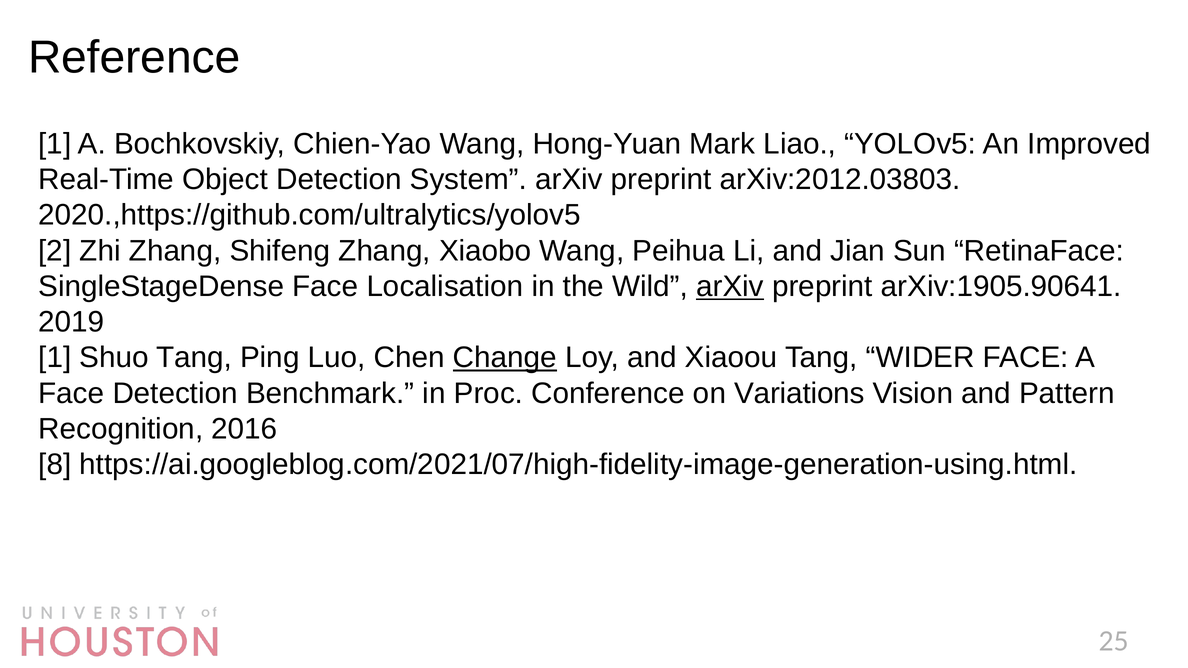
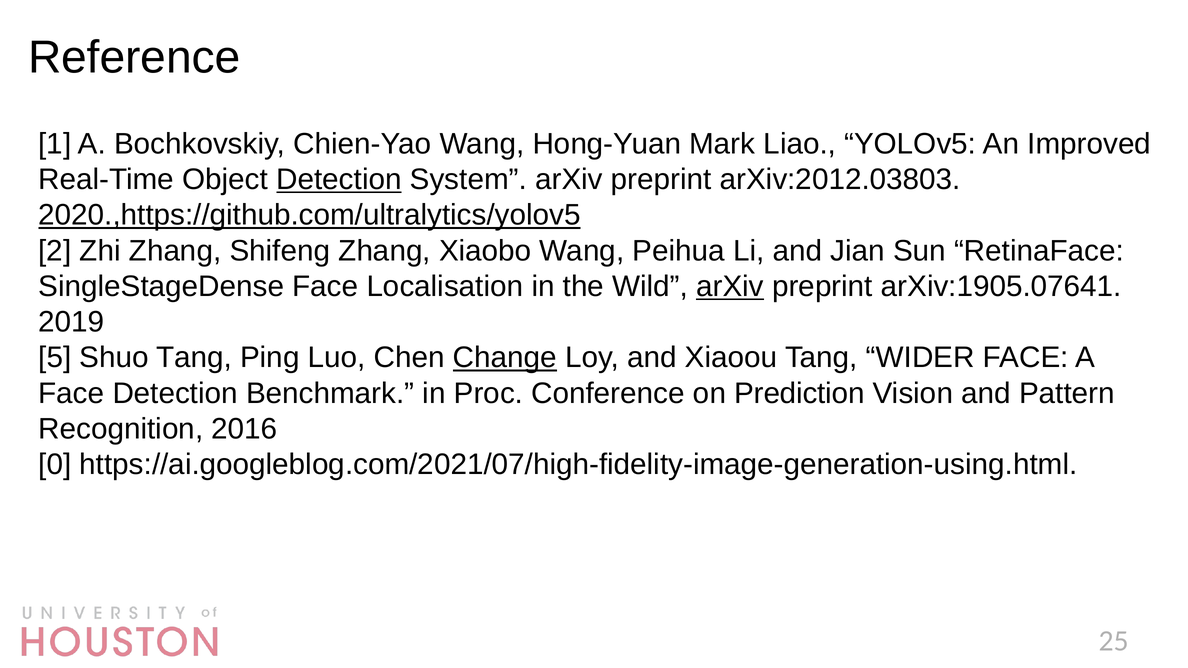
Detection at (339, 180) underline: none -> present
2020.,https://github.com/ultralytics/yolov5 underline: none -> present
arXiv:1905.90641: arXiv:1905.90641 -> arXiv:1905.07641
1 at (55, 358): 1 -> 5
Variations: Variations -> Prediction
8: 8 -> 0
